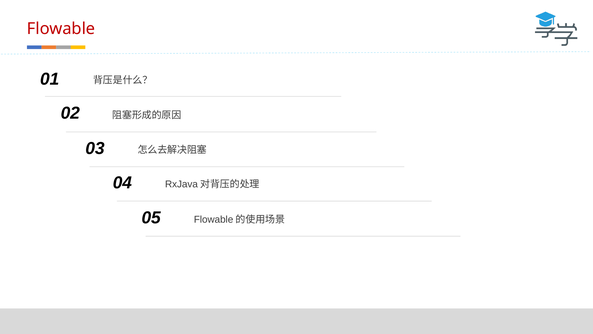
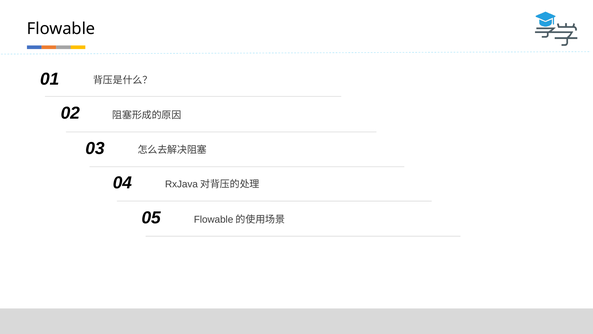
Flowable colour: red -> black
